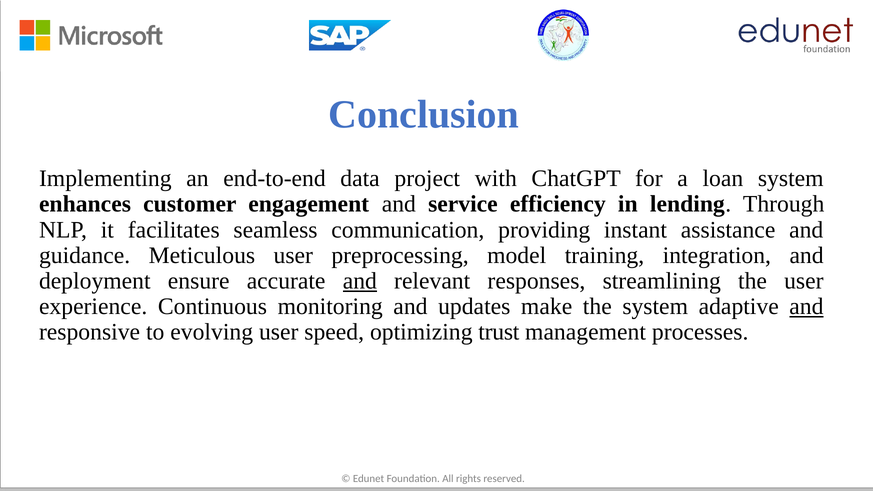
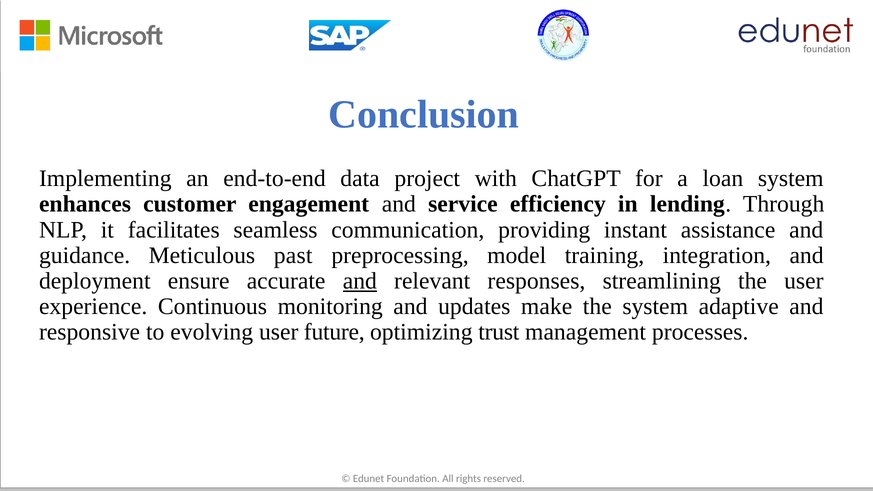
Meticulous user: user -> past
and at (806, 307) underline: present -> none
speed: speed -> future
